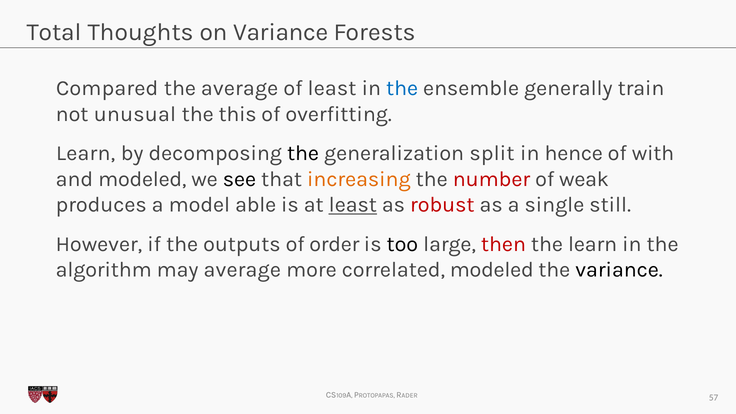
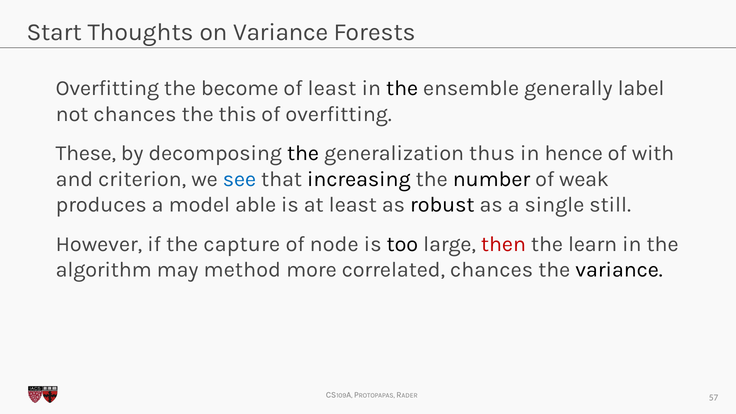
Total: Total -> Start
Compared at (107, 88): Compared -> Overfitting
the average: average -> become
the at (402, 88) colour: blue -> black
train: train -> label
not unusual: unusual -> chances
Learn at (86, 153): Learn -> These
split: split -> thus
and modeled: modeled -> criterion
see colour: black -> blue
increasing colour: orange -> black
number colour: red -> black
least at (353, 205) underline: present -> none
robust colour: red -> black
outputs: outputs -> capture
order: order -> node
may average: average -> method
correlated modeled: modeled -> chances
